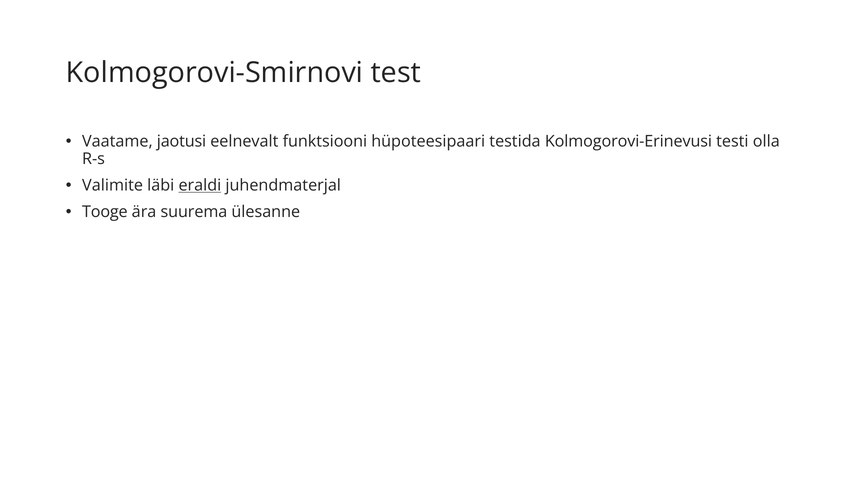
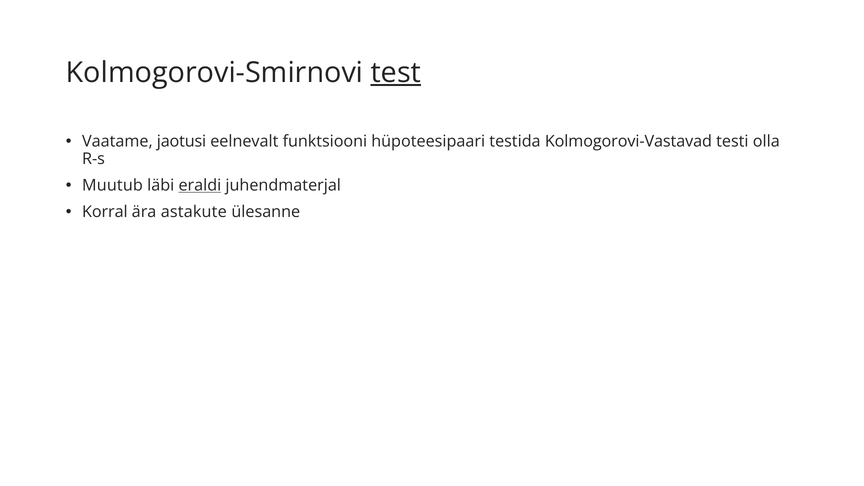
test underline: none -> present
Kolmogorovi-Erinevusi: Kolmogorovi-Erinevusi -> Kolmogorovi-Vastavad
Valimite: Valimite -> Muutub
Tooge: Tooge -> Korral
suurema: suurema -> astakute
